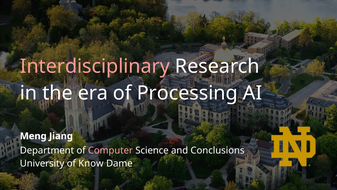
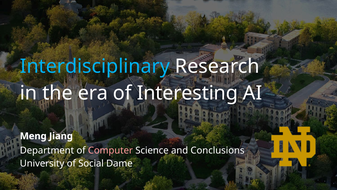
Interdisciplinary colour: pink -> light blue
Processing: Processing -> Interesting
Know: Know -> Social
